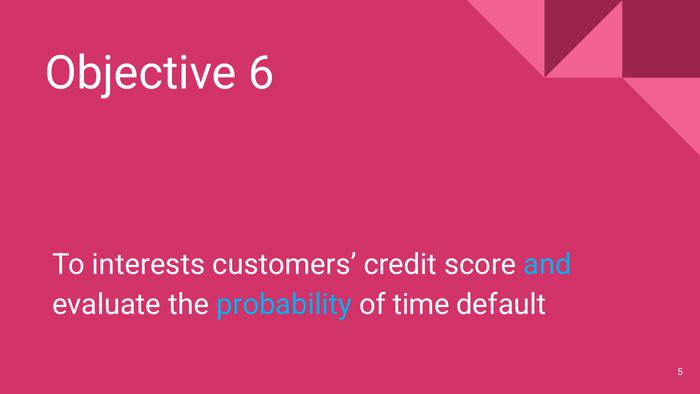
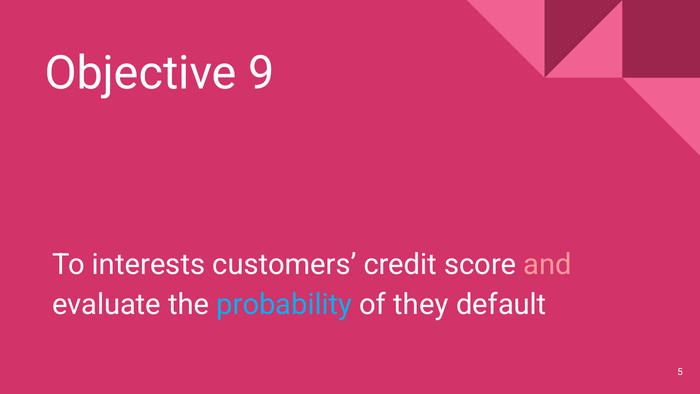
6: 6 -> 9
and colour: light blue -> pink
time: time -> they
